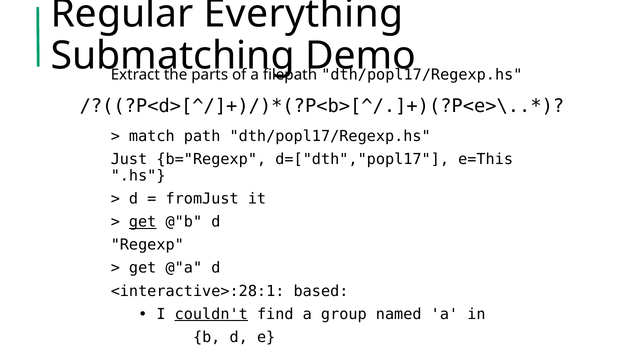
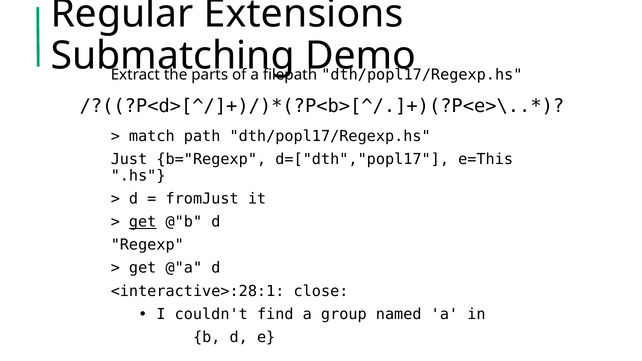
Everything: Everything -> Extensions
based: based -> close
couldn't underline: present -> none
